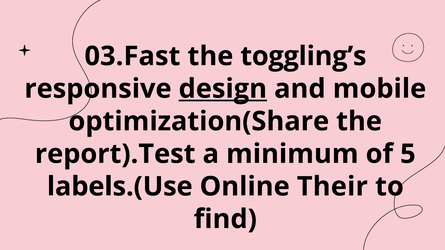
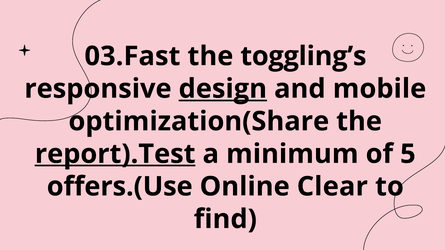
report).Test underline: none -> present
labels.(Use: labels.(Use -> offers.(Use
Their: Their -> Clear
